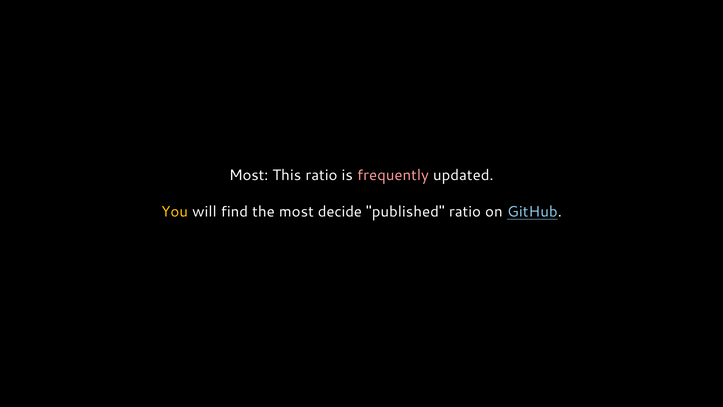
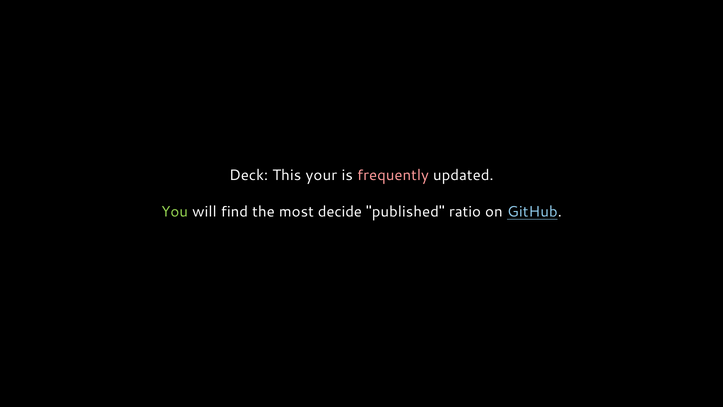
Most at (249, 175): Most -> Deck
This ratio: ratio -> your
You colour: yellow -> light green
